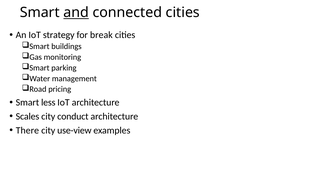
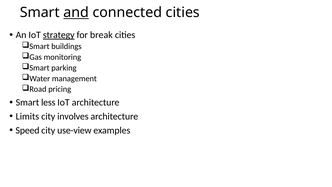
strategy underline: none -> present
Scales: Scales -> Limits
conduct: conduct -> involves
There: There -> Speed
